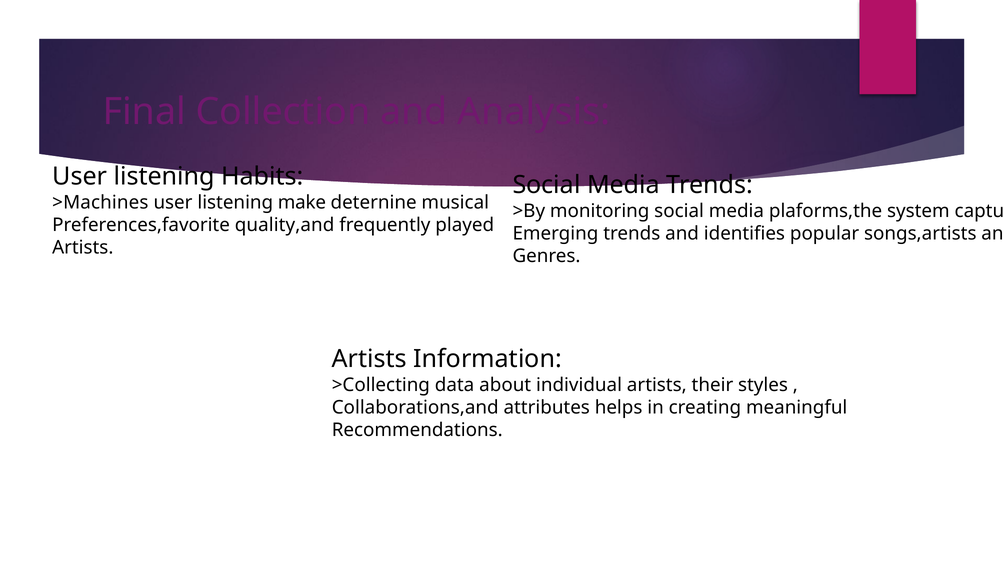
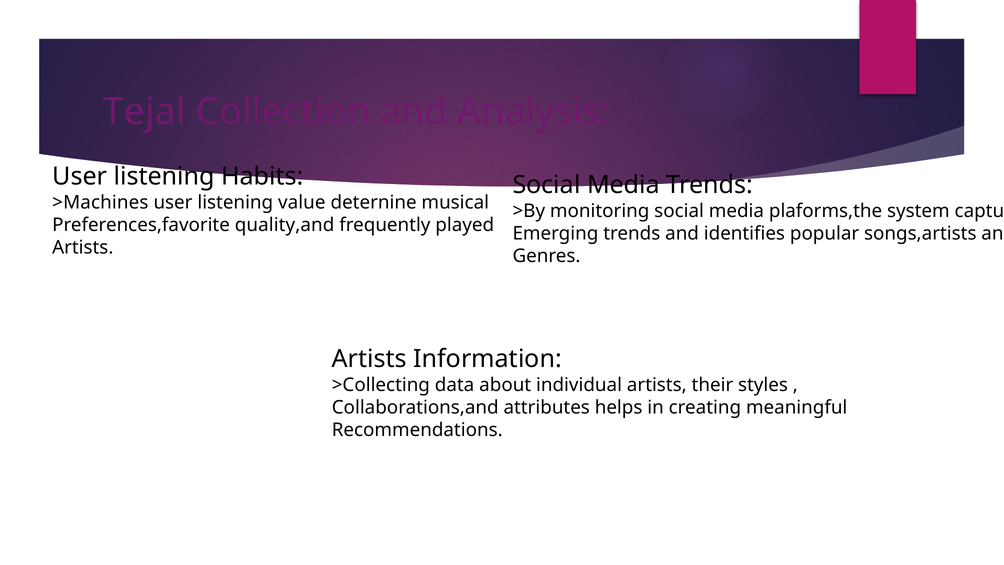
Final: Final -> Tejal
make: make -> value
